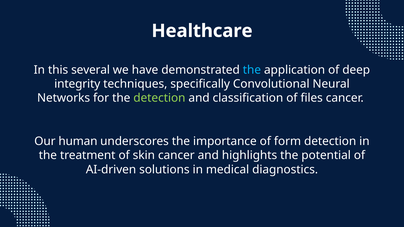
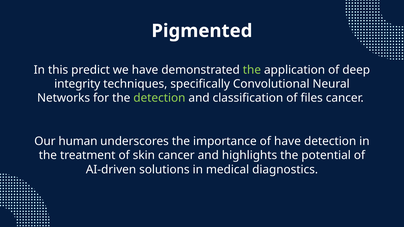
Healthcare: Healthcare -> Pigmented
several: several -> predict
the at (252, 70) colour: light blue -> light green
of form: form -> have
